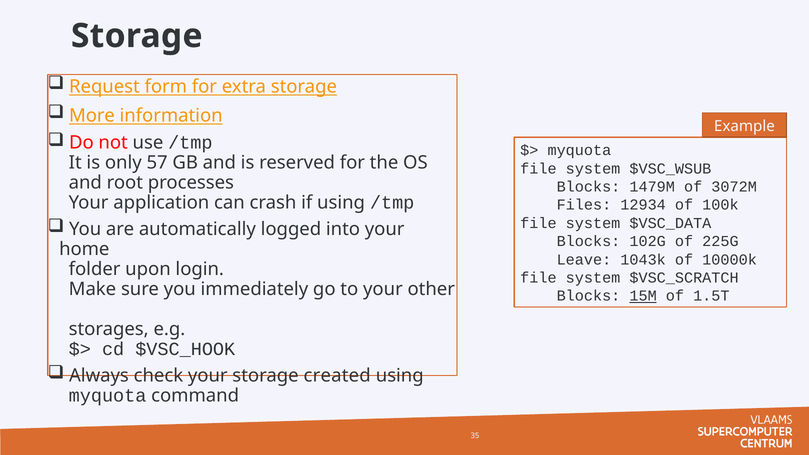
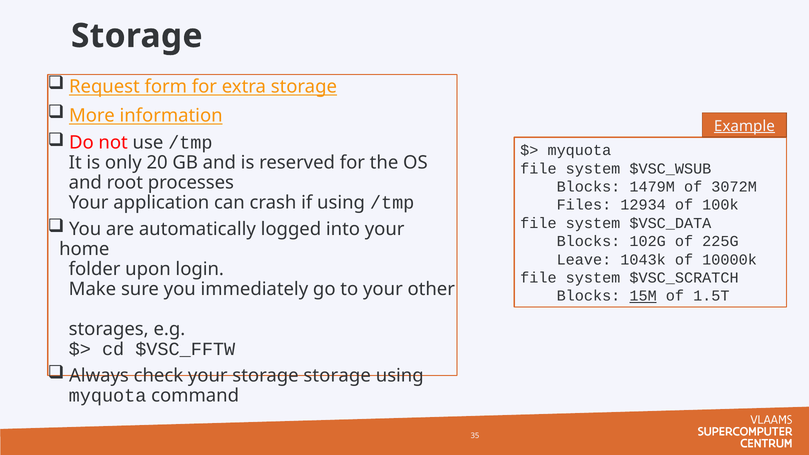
Example underline: none -> present
57: 57 -> 20
$VSC_HOOK: $VSC_HOOK -> $VSC_FFTW
storage created: created -> storage
